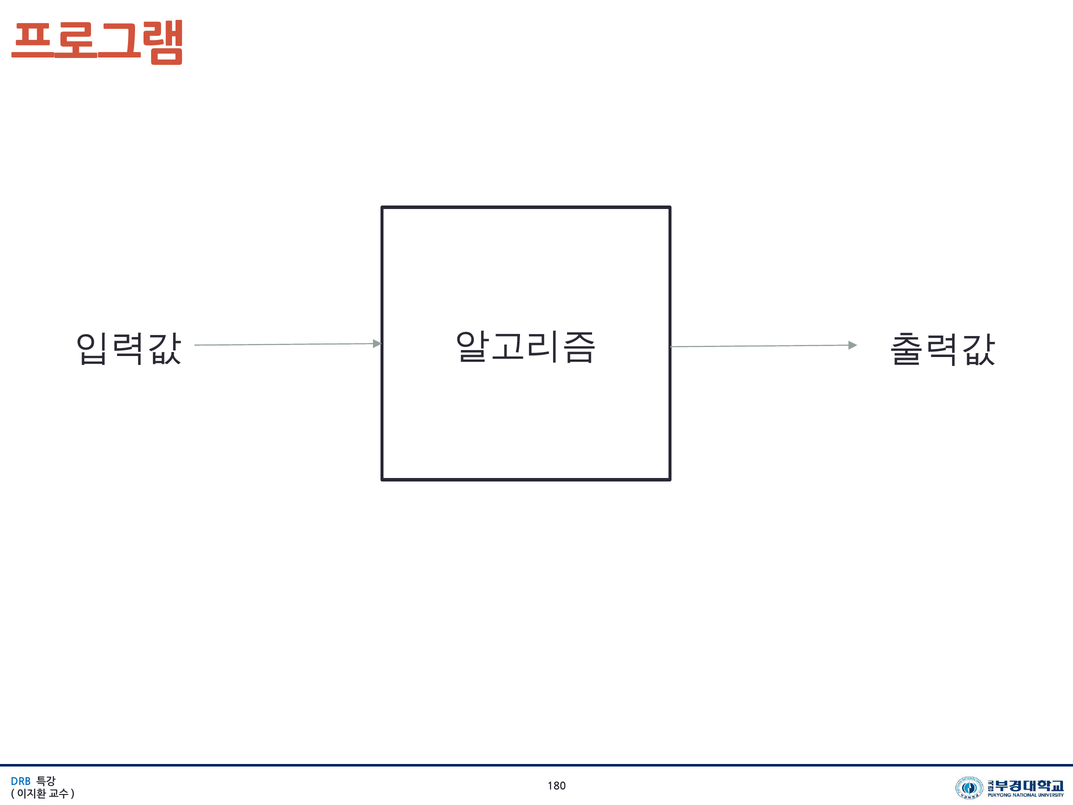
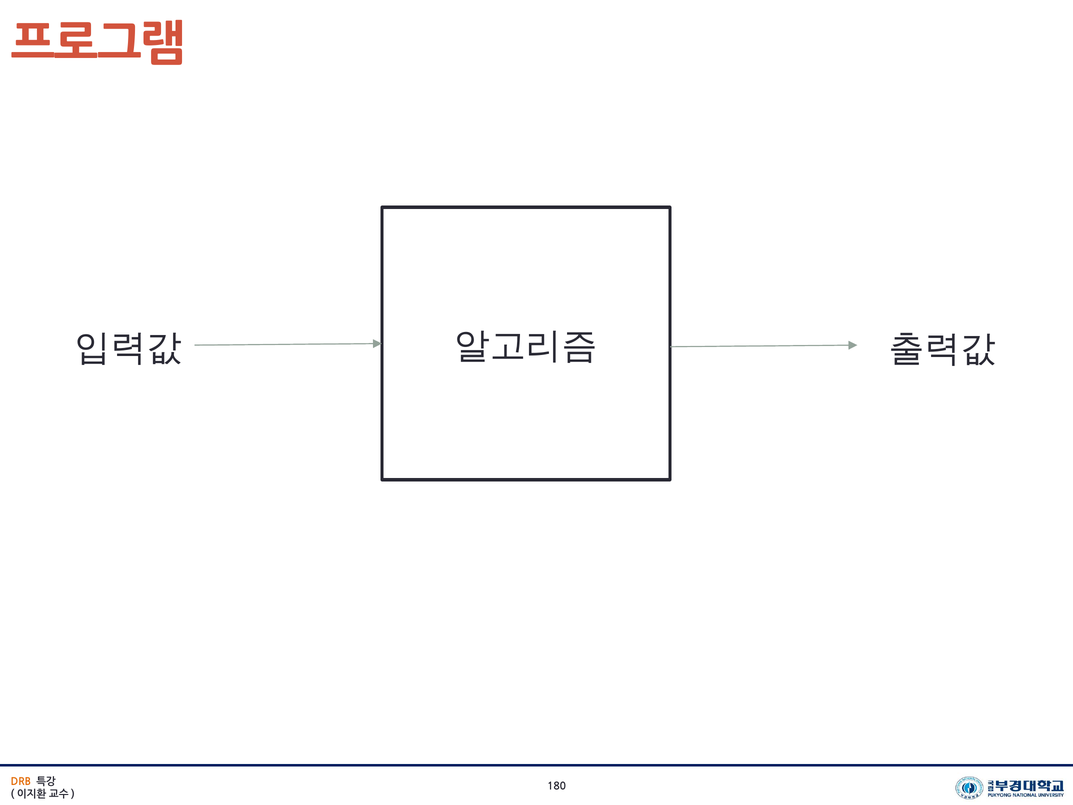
DRB colour: blue -> orange
